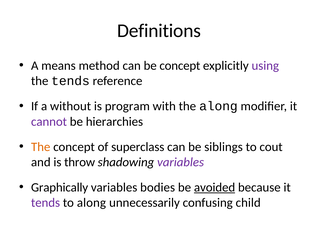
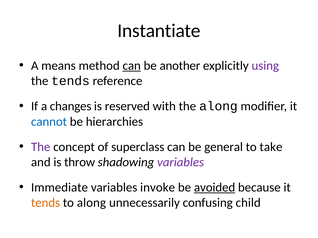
Definitions: Definitions -> Instantiate
can at (132, 66) underline: none -> present
be concept: concept -> another
without: without -> changes
program: program -> reserved
cannot colour: purple -> blue
The at (41, 147) colour: orange -> purple
siblings: siblings -> general
cout: cout -> take
Graphically: Graphically -> Immediate
bodies: bodies -> invoke
tends at (46, 203) colour: purple -> orange
